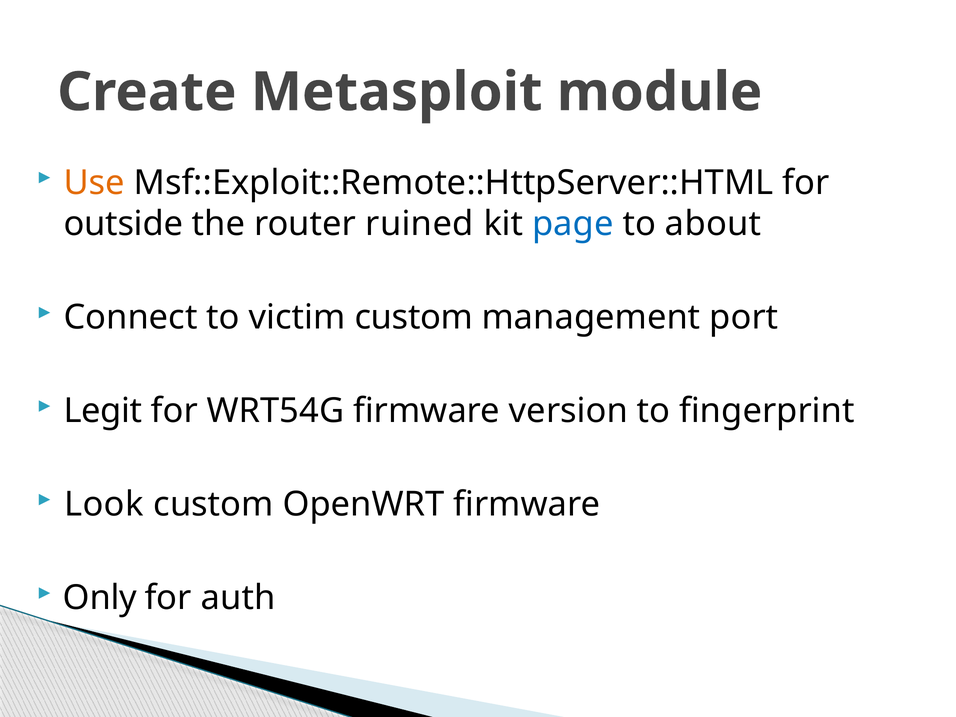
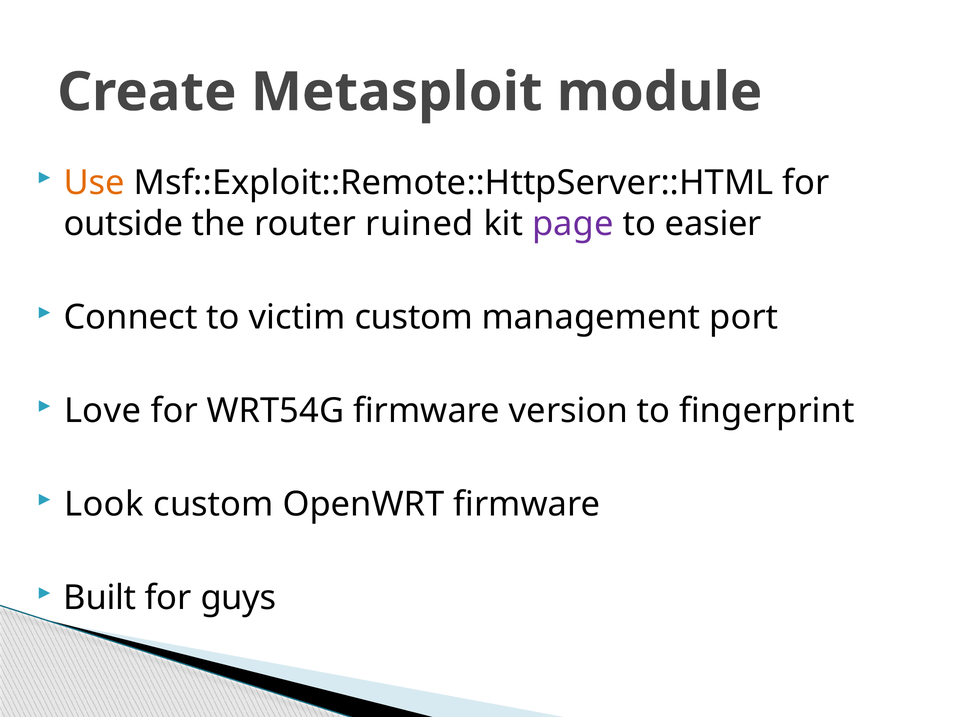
page colour: blue -> purple
about: about -> easier
Legit: Legit -> Love
Only: Only -> Built
auth: auth -> guys
